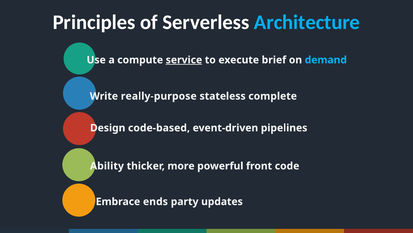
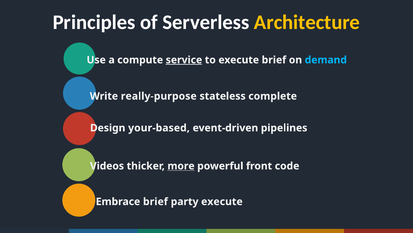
Architecture colour: light blue -> yellow
code-based: code-based -> your-based
Ability: Ability -> Videos
more underline: none -> present
Embrace ends: ends -> brief
party updates: updates -> execute
